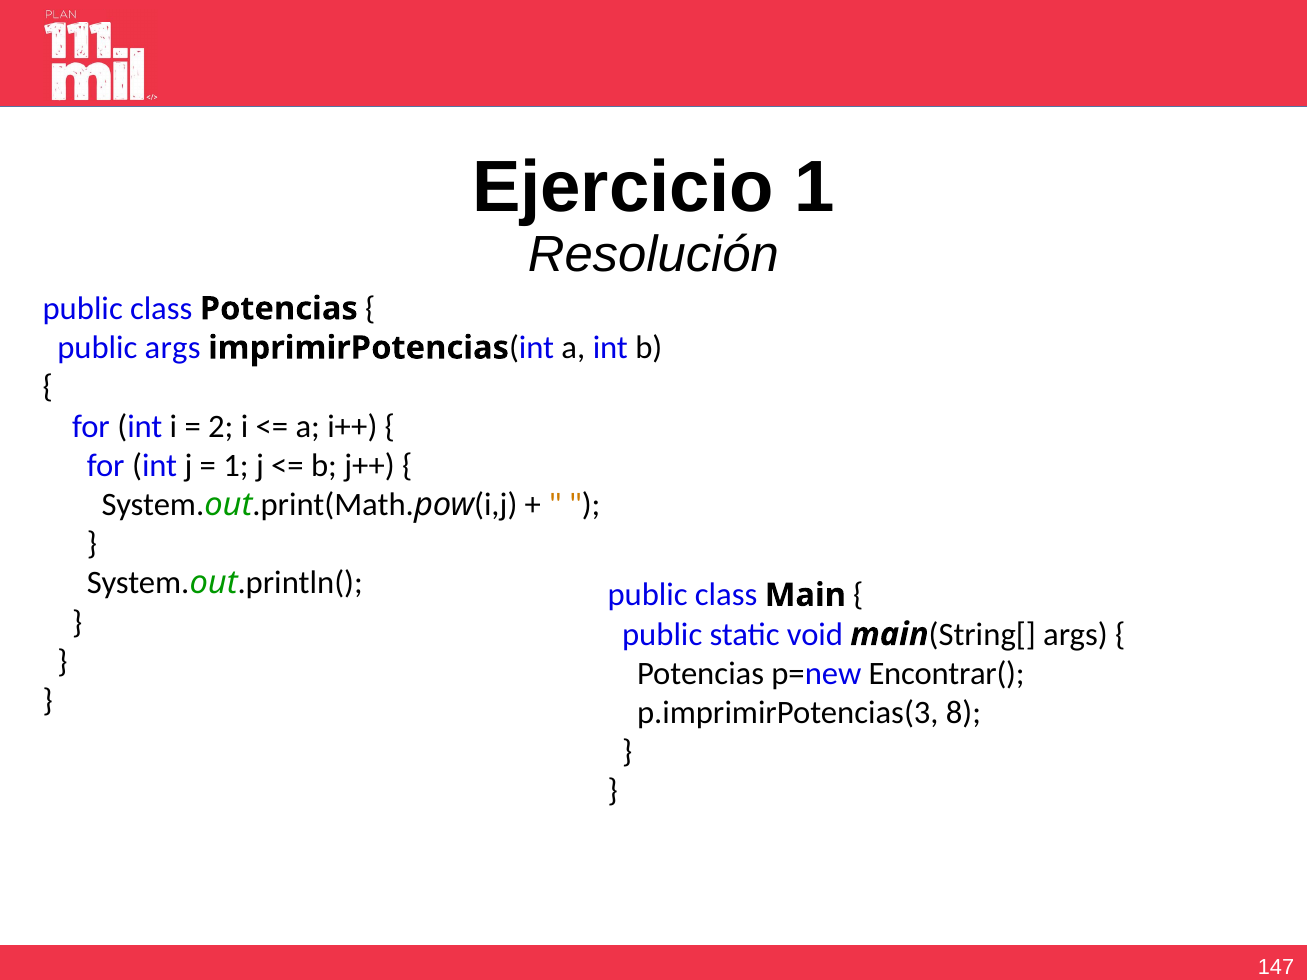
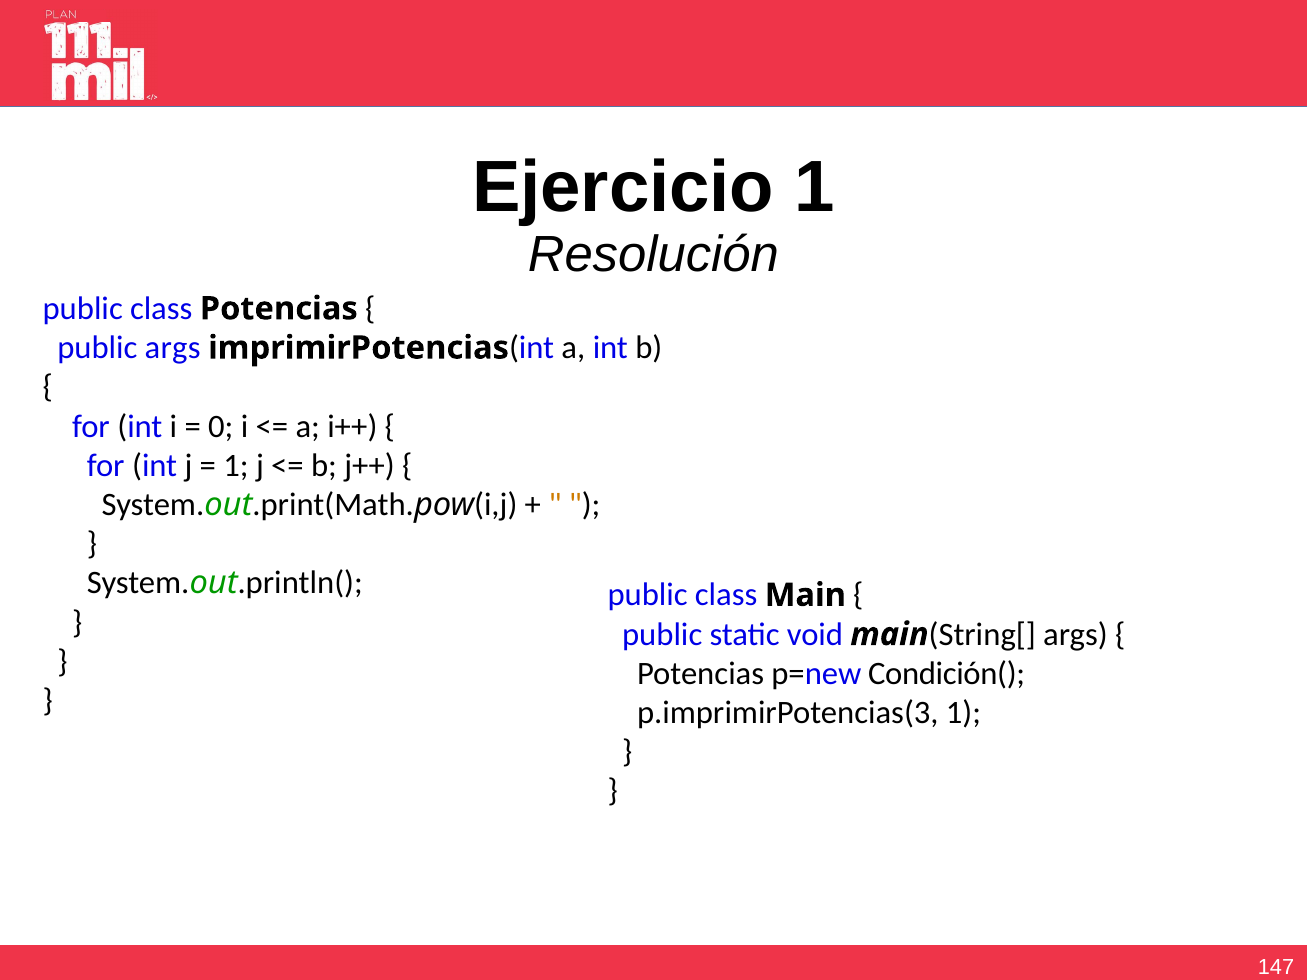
2: 2 -> 0
Encontrar(: Encontrar( -> Condición(
p.imprimirPotencias(3 8: 8 -> 1
